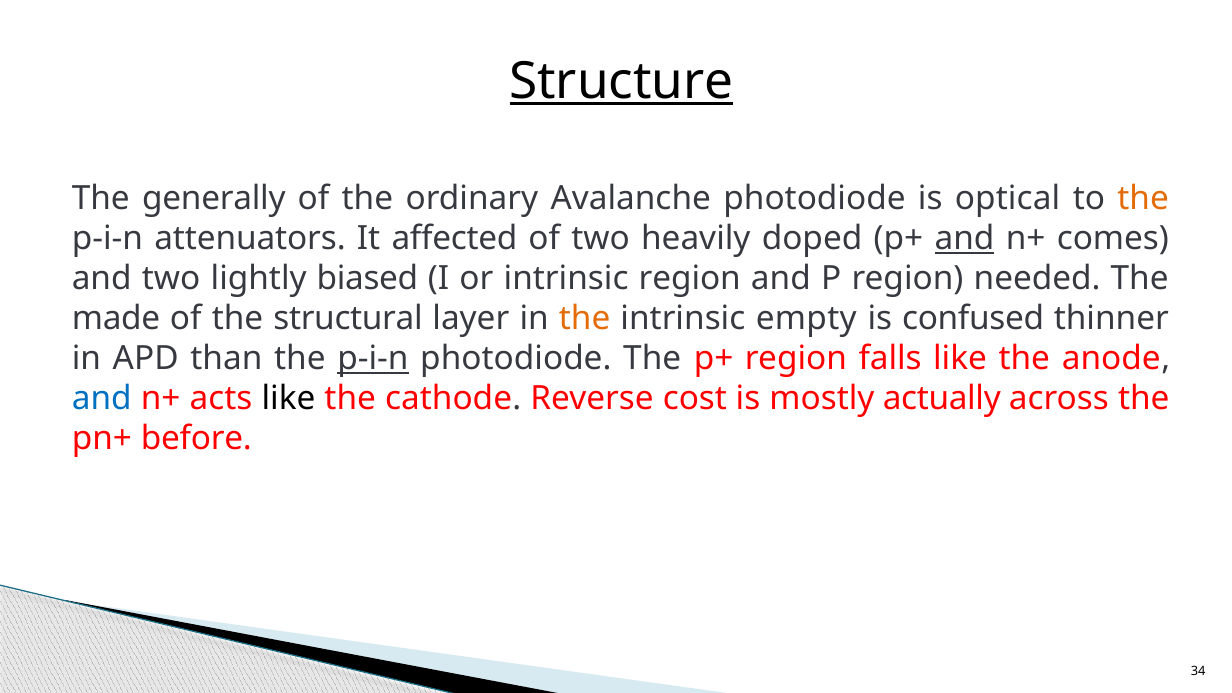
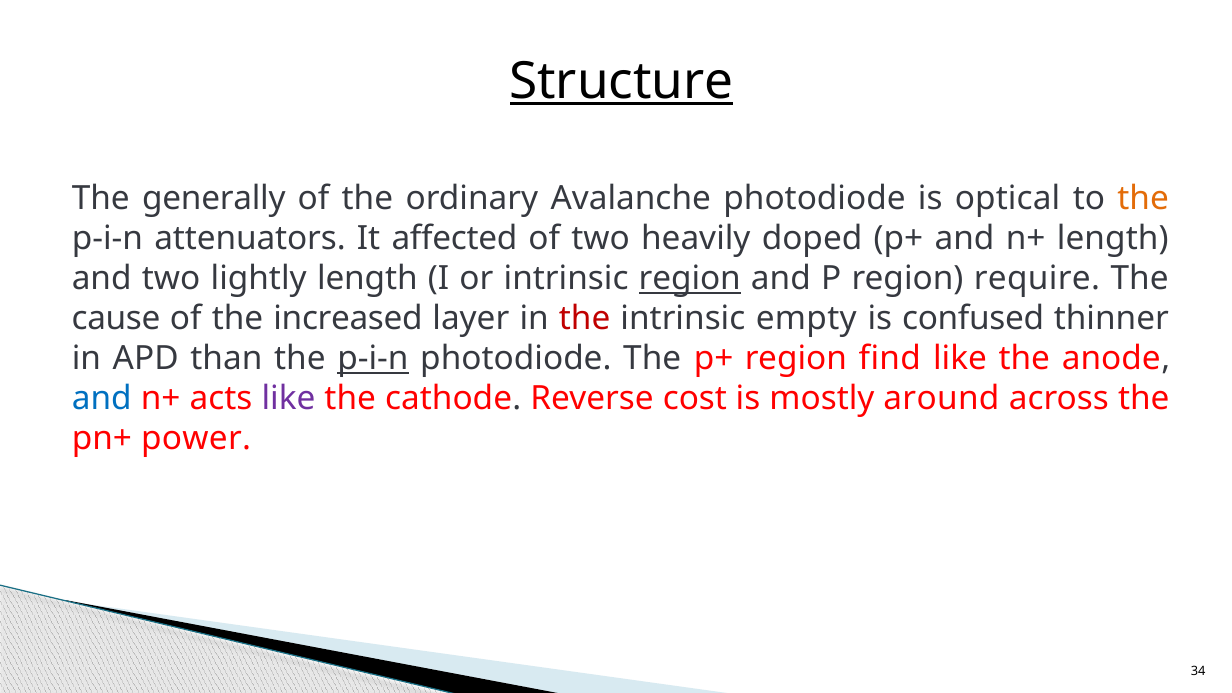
and at (965, 238) underline: present -> none
n+ comes: comes -> length
lightly biased: biased -> length
region at (690, 278) underline: none -> present
needed: needed -> require
made: made -> cause
structural: structural -> increased
the at (585, 318) colour: orange -> red
falls: falls -> find
like at (288, 399) colour: black -> purple
actually: actually -> around
before: before -> power
